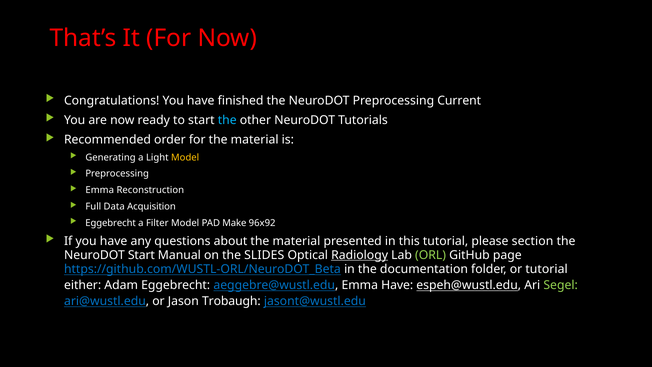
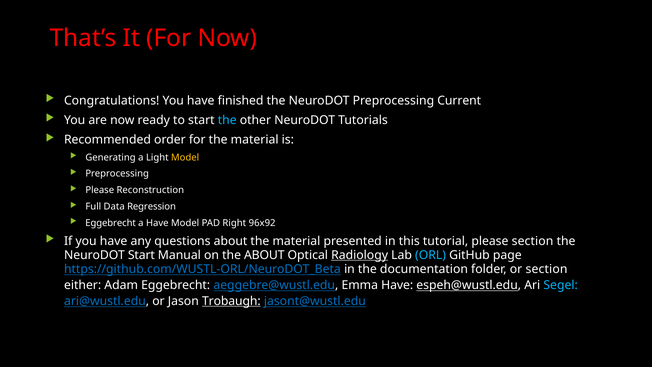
Emma at (100, 190): Emma -> Please
Acquisition: Acquisition -> Regression
a Filter: Filter -> Have
Make: Make -> Right
the SLIDES: SLIDES -> ABOUT
ORL colour: light green -> light blue
or tutorial: tutorial -> section
Segel colour: light green -> light blue
Trobaugh underline: none -> present
